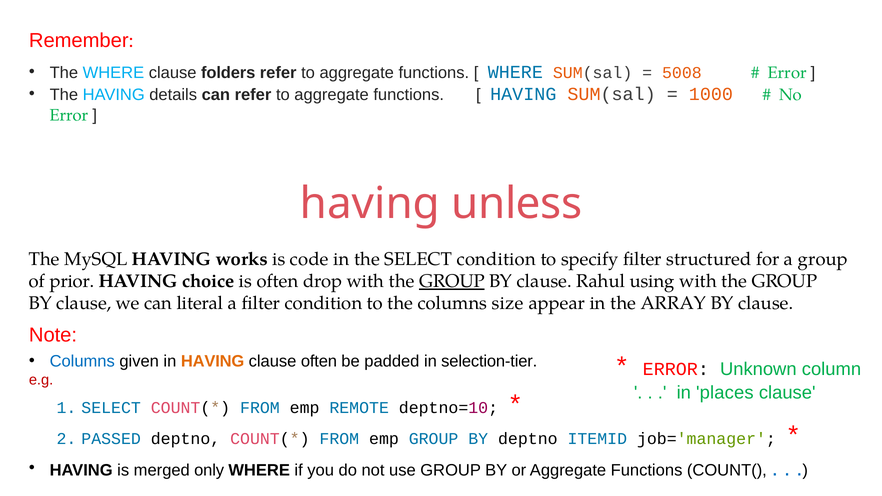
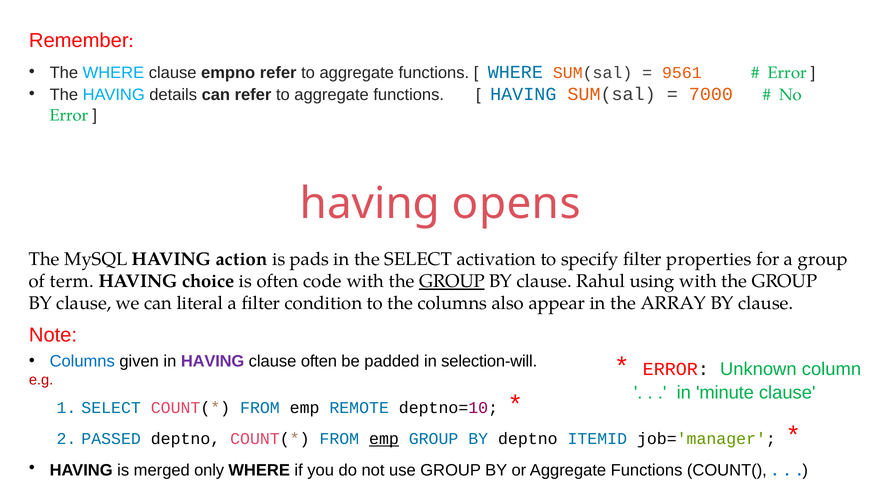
folders: folders -> empno
5008: 5008 -> 9561
1000: 1000 -> 7000
unless: unless -> opens
works: works -> action
code: code -> pads
SELECT condition: condition -> activation
structured: structured -> properties
prior: prior -> term
drop: drop -> code
size: size -> also
HAVING at (213, 361) colour: orange -> purple
selection-tier: selection-tier -> selection-will
places: places -> minute
emp at (384, 439) underline: none -> present
